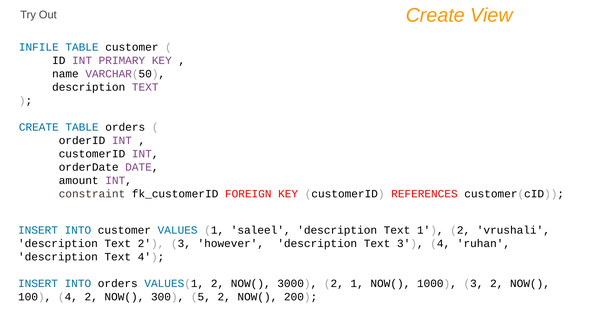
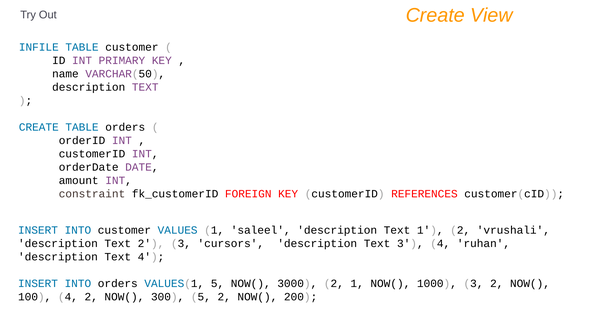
however: however -> cursors
VALUES(1 2: 2 -> 5
